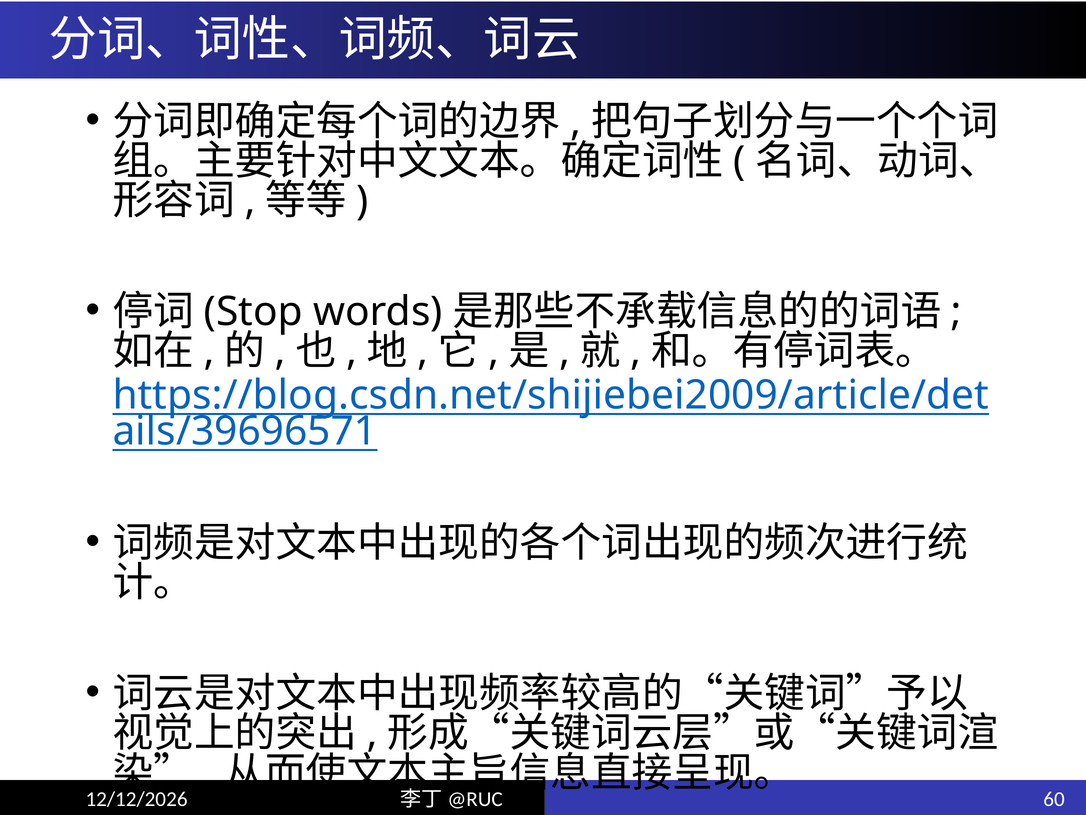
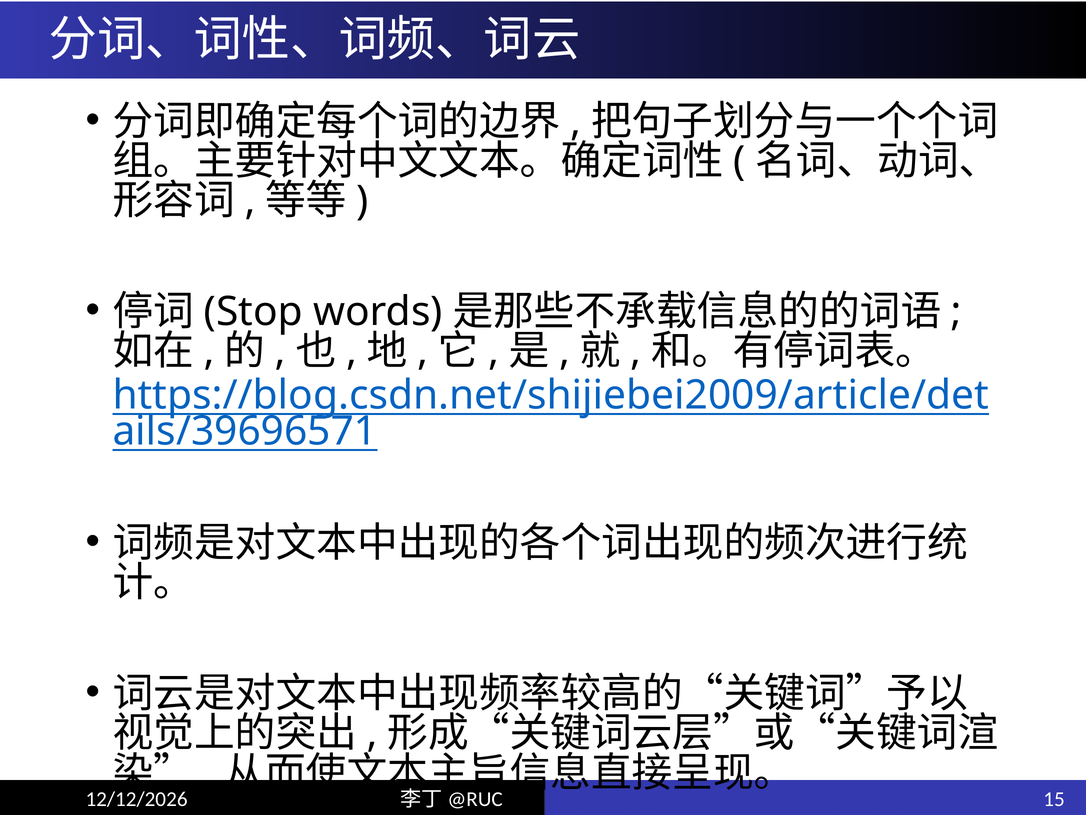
60: 60 -> 15
